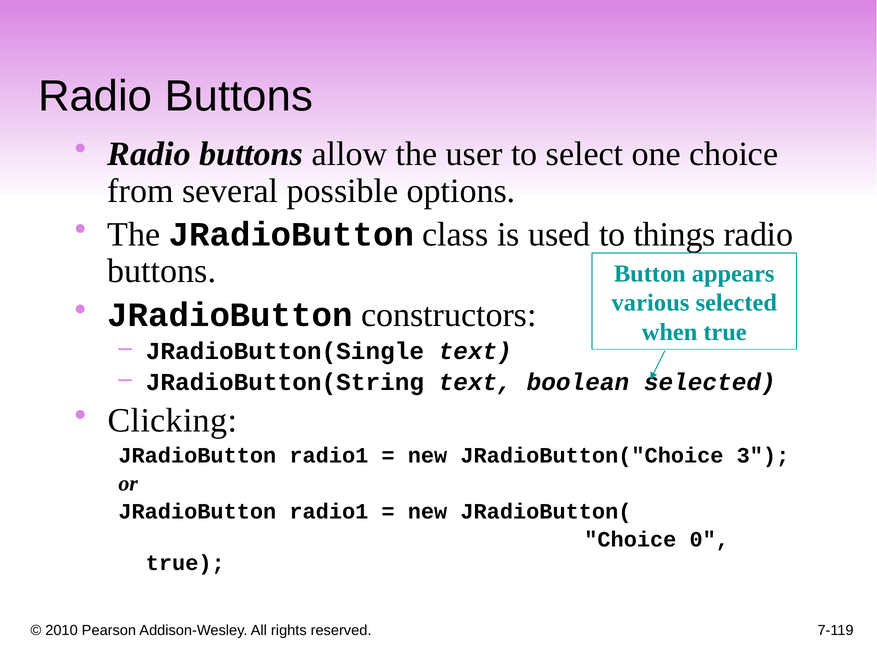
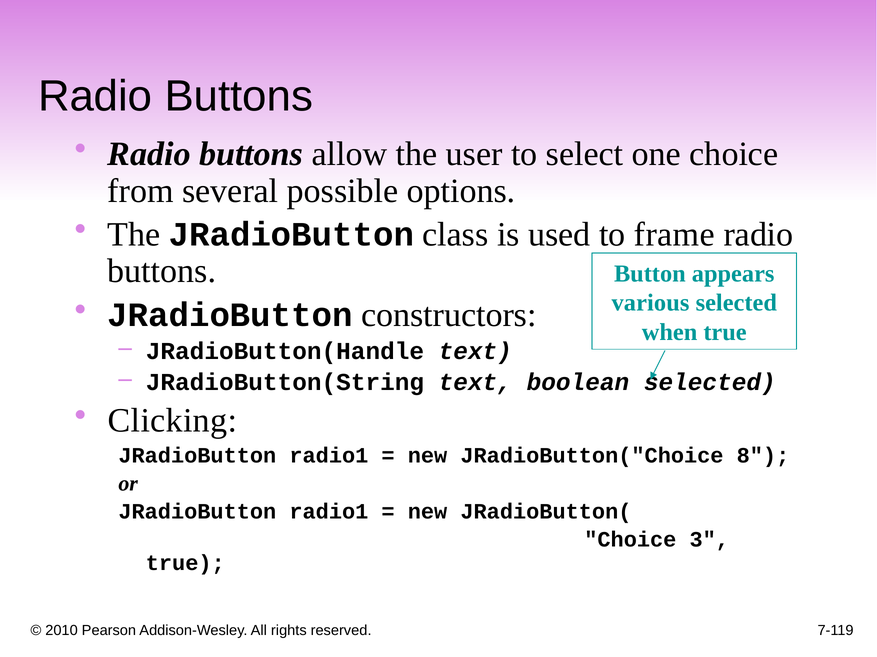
things: things -> frame
JRadioButton(Single: JRadioButton(Single -> JRadioButton(Handle
3: 3 -> 8
0: 0 -> 3
